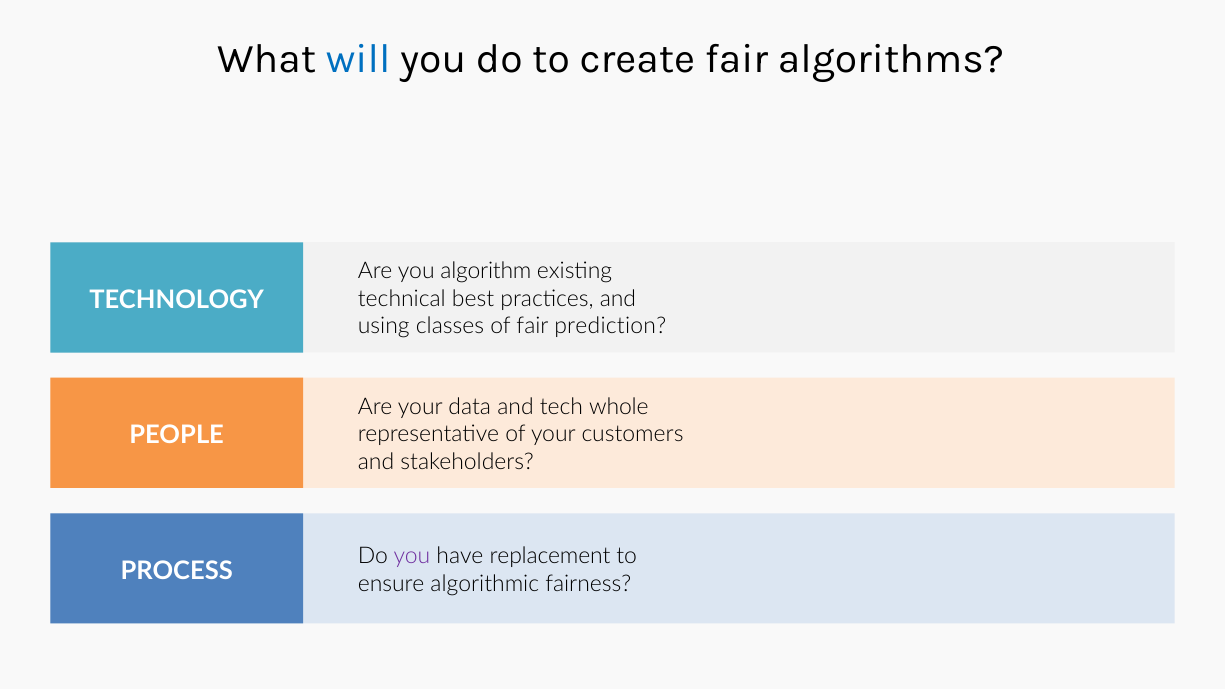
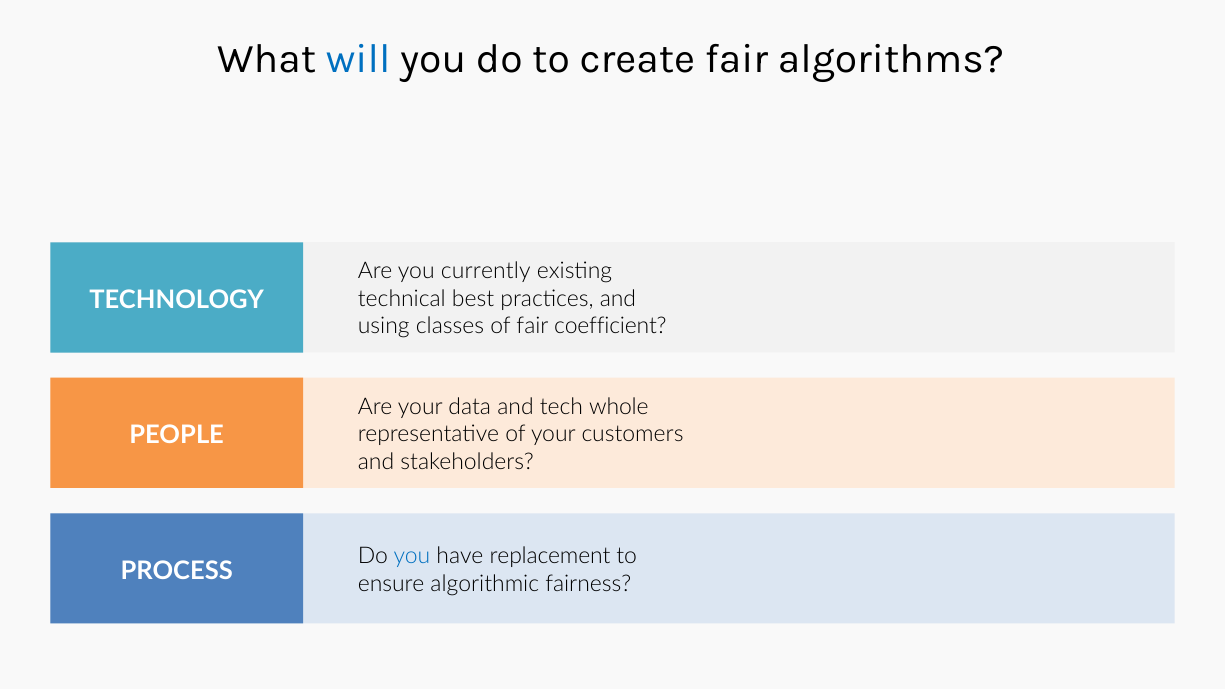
algorithm: algorithm -> currently
prediction: prediction -> coefficient
you at (412, 556) colour: purple -> blue
